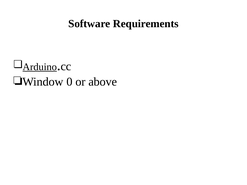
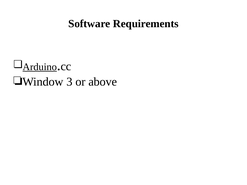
0: 0 -> 3
